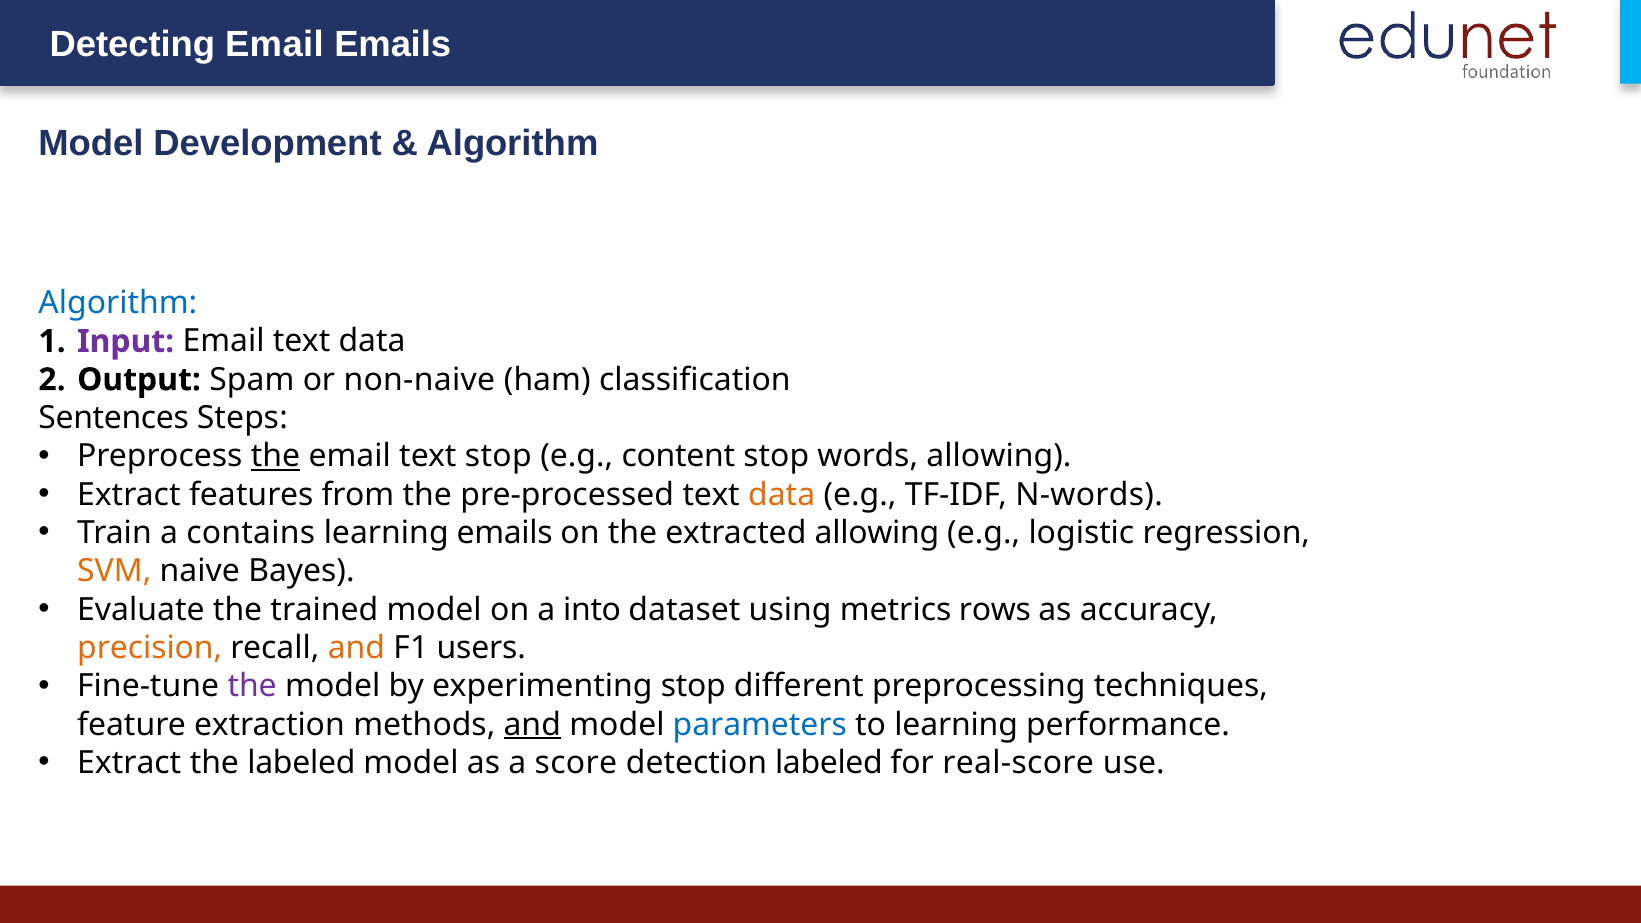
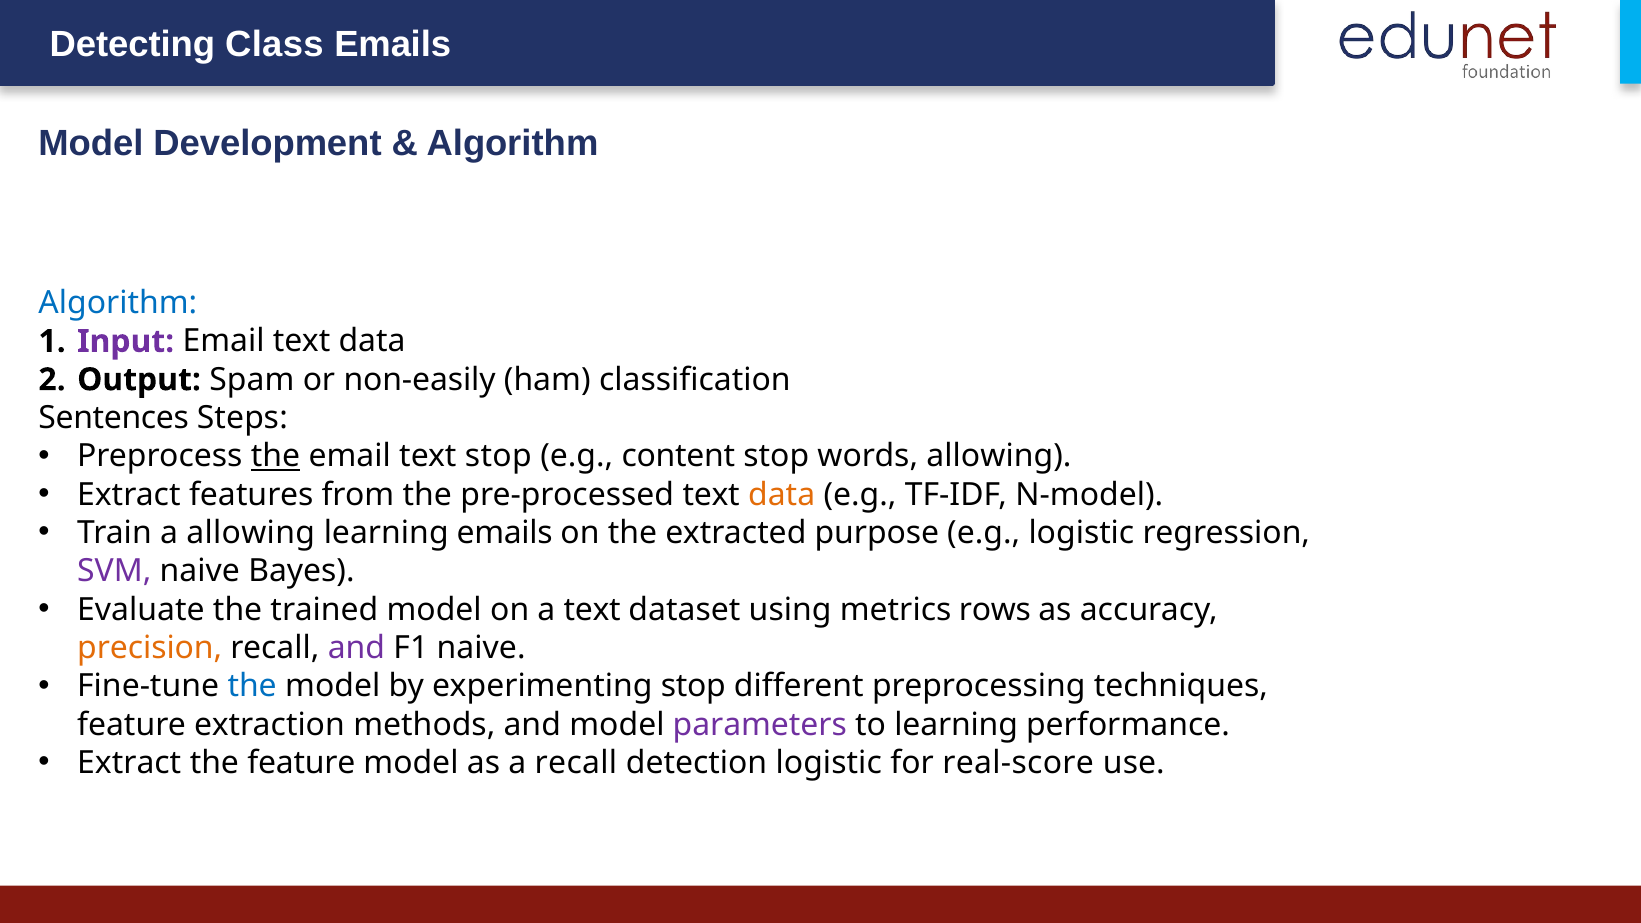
Email at (274, 44): Email -> Class
non-naive: non-naive -> non-easily
N-words: N-words -> N-model
a contains: contains -> allowing
extracted allowing: allowing -> purpose
SVM colour: orange -> purple
a into: into -> text
and at (356, 648) colour: orange -> purple
F1 users: users -> naive
the at (252, 686) colour: purple -> blue
and at (532, 725) underline: present -> none
parameters colour: blue -> purple
the labeled: labeled -> feature
a score: score -> recall
detection labeled: labeled -> logistic
